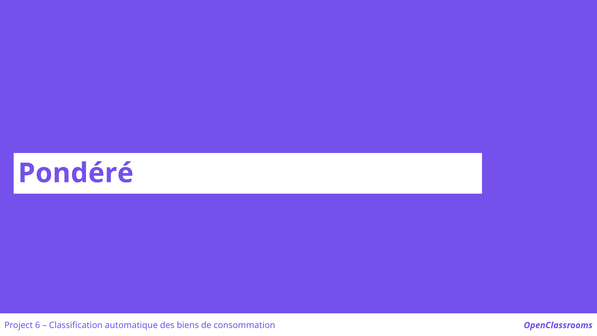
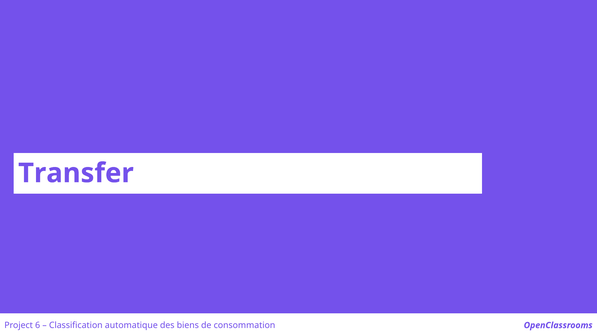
Pondéré: Pondéré -> Transfer
